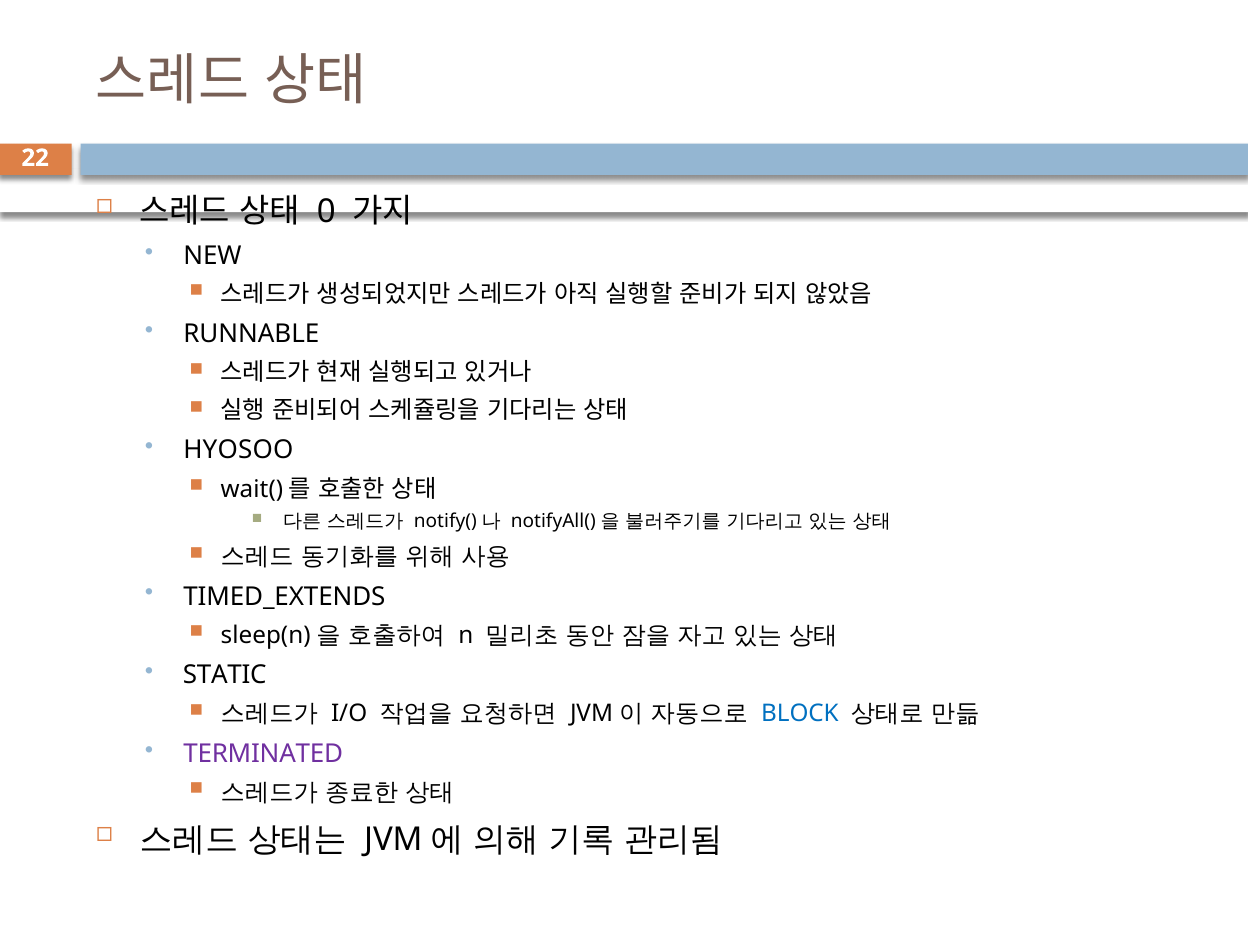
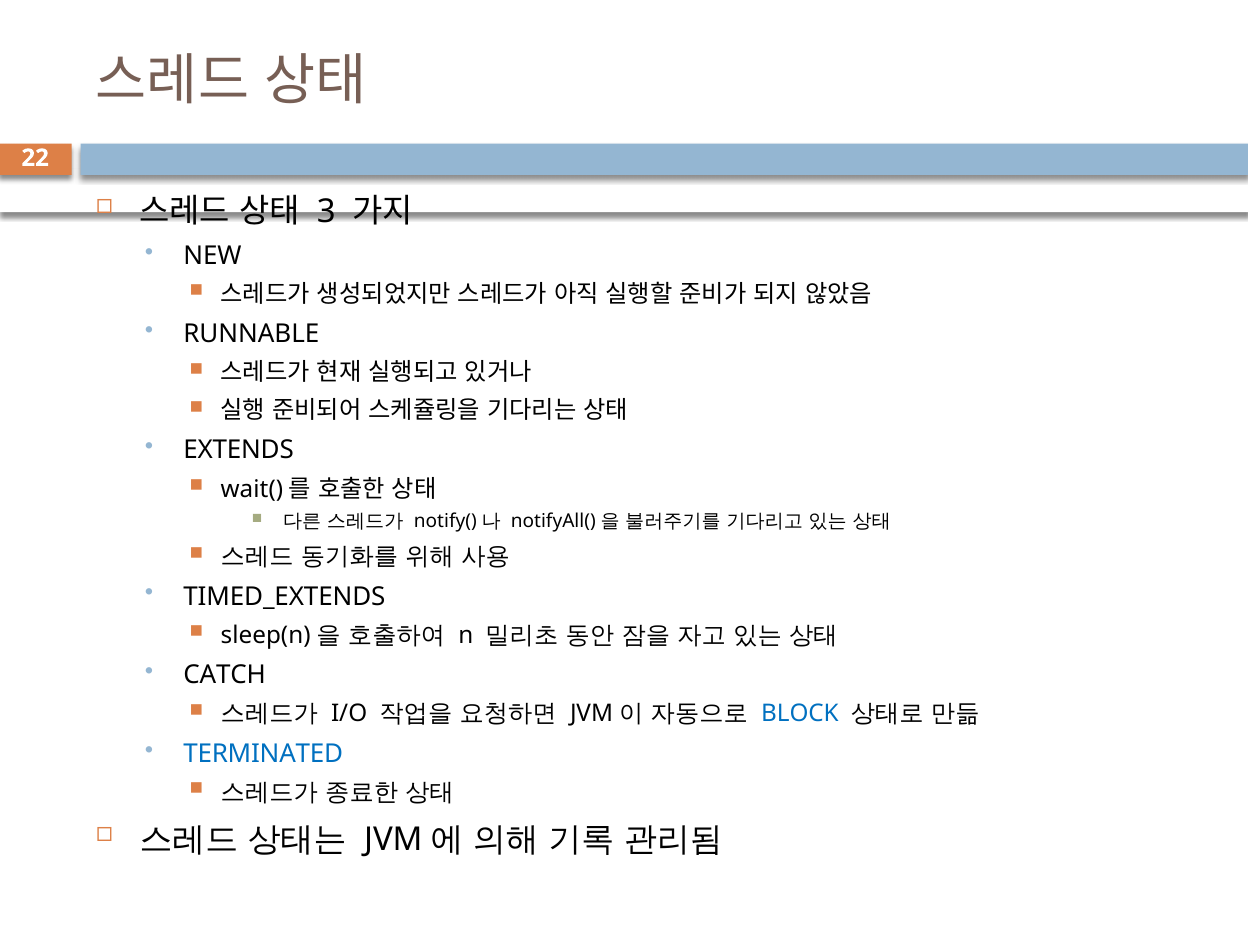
0: 0 -> 3
HYOSOO: HYOSOO -> EXTENDS
STATIC: STATIC -> CATCH
TERMINATED colour: purple -> blue
